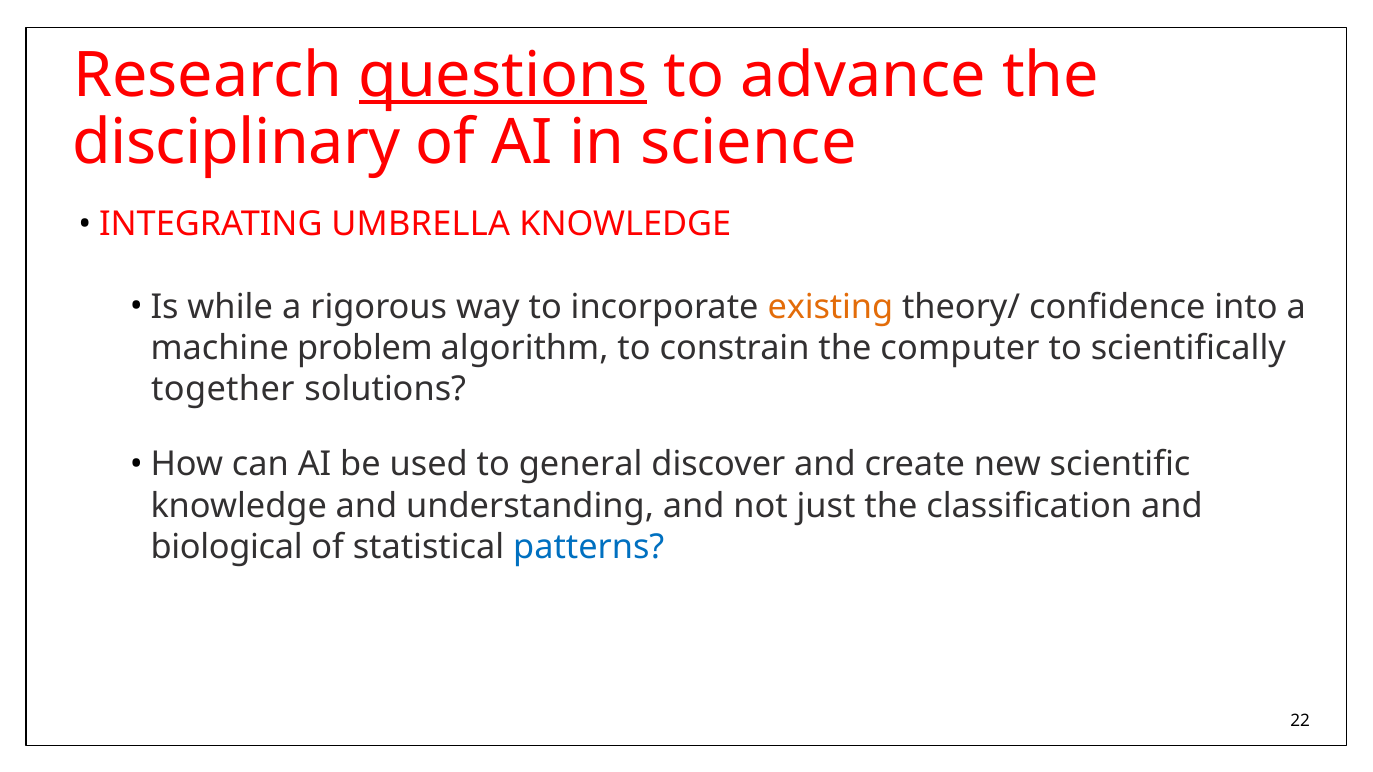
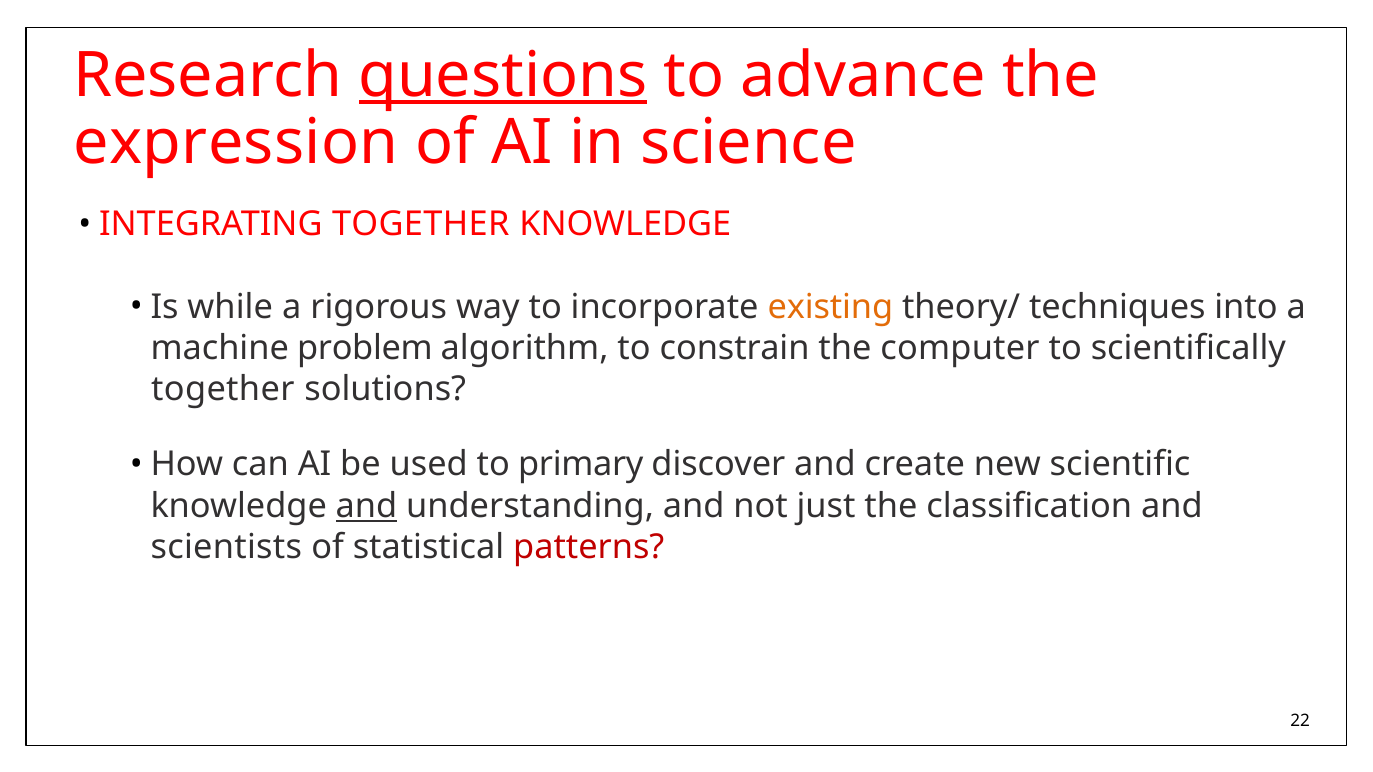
disciplinary: disciplinary -> expression
INTEGRATING UMBRELLA: UMBRELLA -> TOGETHER
confidence: confidence -> techniques
general: general -> primary
and at (366, 506) underline: none -> present
biological: biological -> scientists
patterns colour: blue -> red
